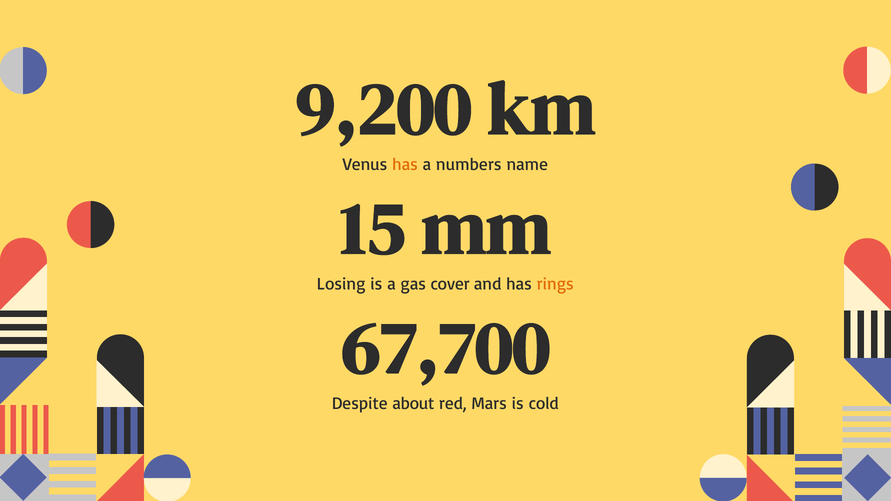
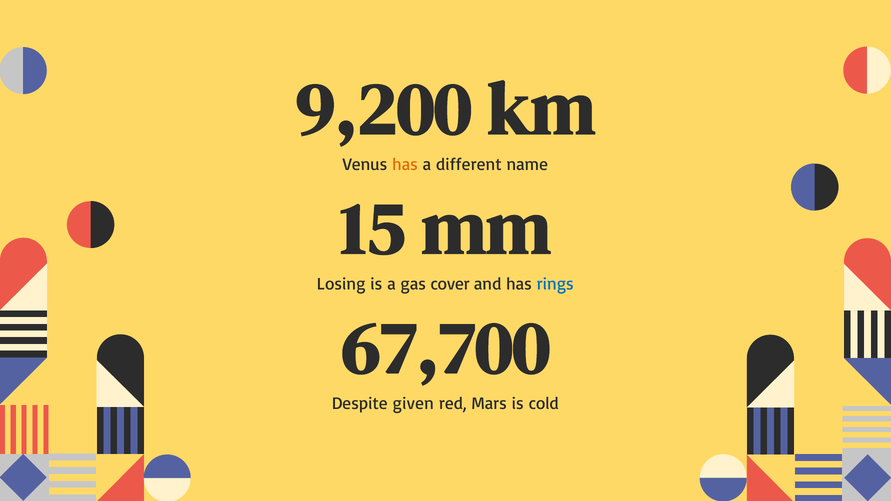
numbers: numbers -> different
rings colour: orange -> blue
about: about -> given
